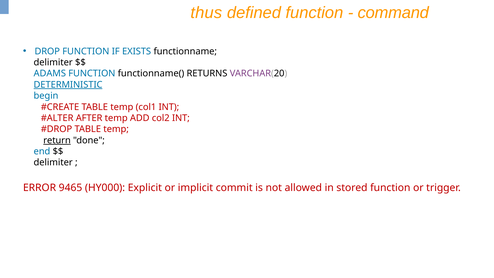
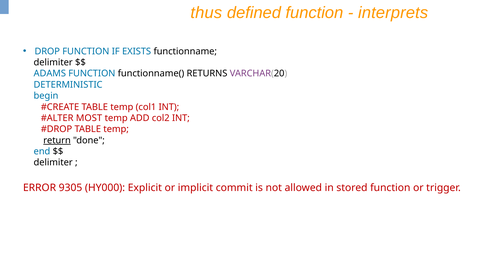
command: command -> interprets
DETERMINISTIC underline: present -> none
AFTER: AFTER -> MOST
9465: 9465 -> 9305
